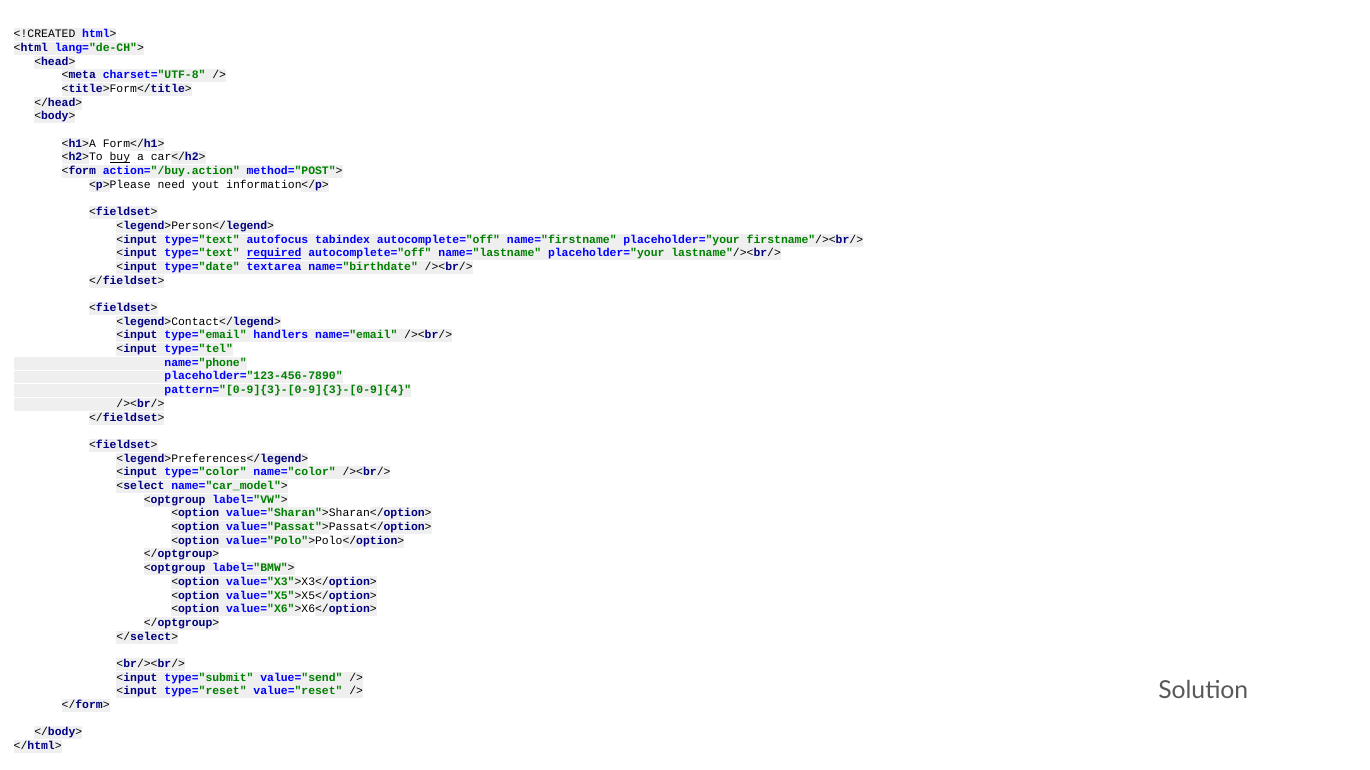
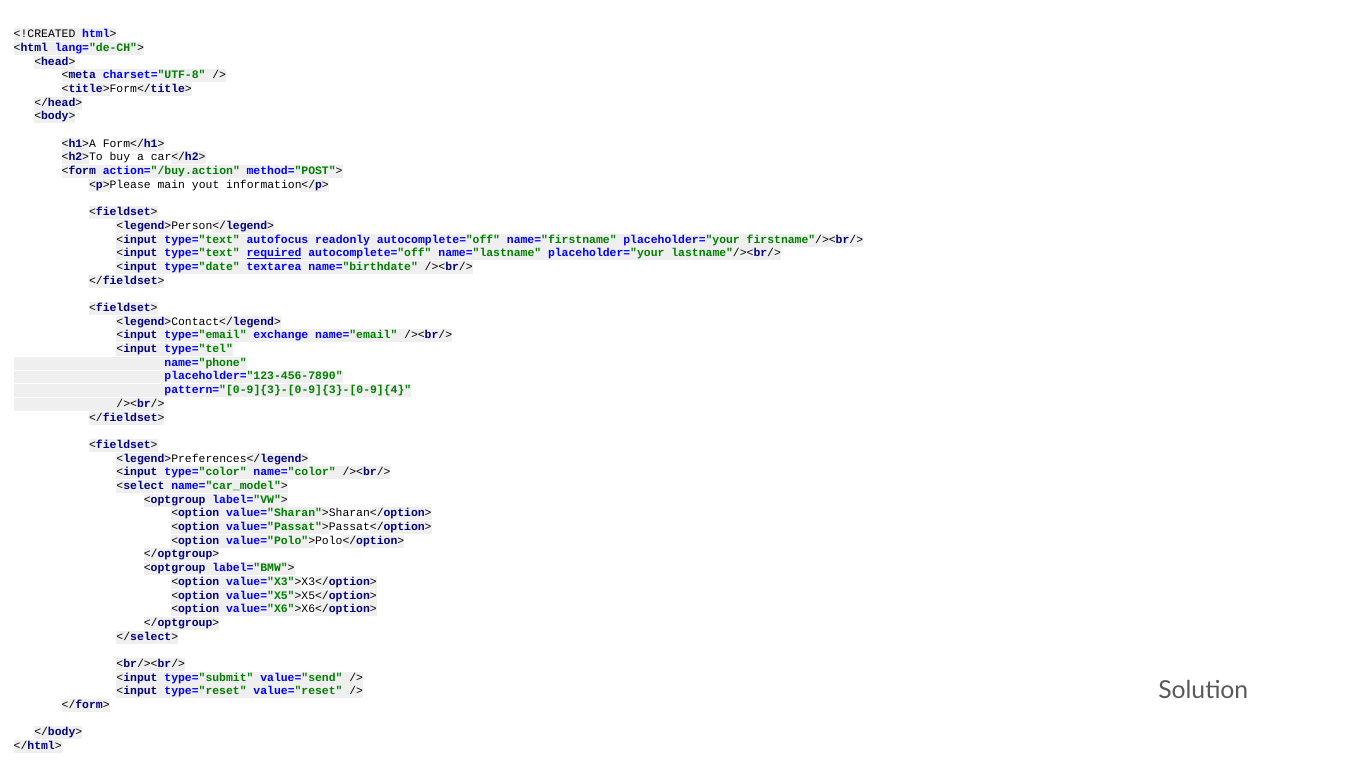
buy underline: present -> none
need: need -> main
tabindex: tabindex -> readonly
handlers: handlers -> exchange
